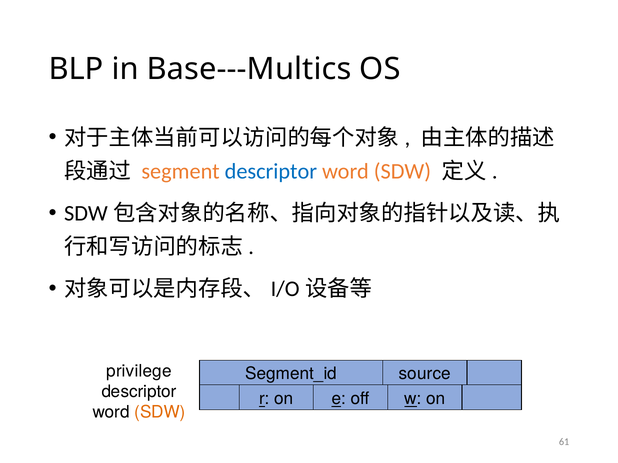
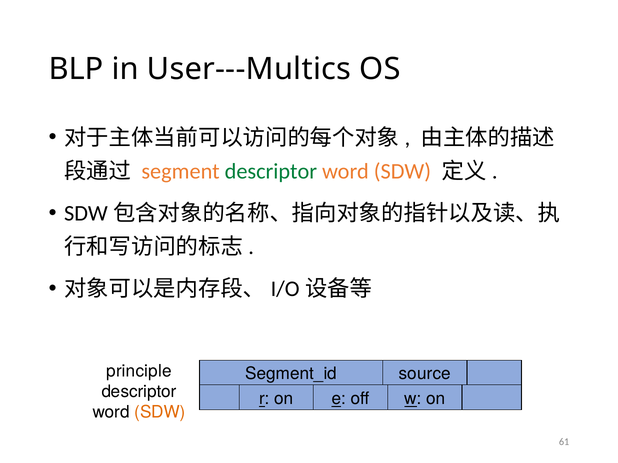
Base---Multics: Base---Multics -> User---Multics
descriptor at (271, 172) colour: blue -> green
privilege: privilege -> principle
